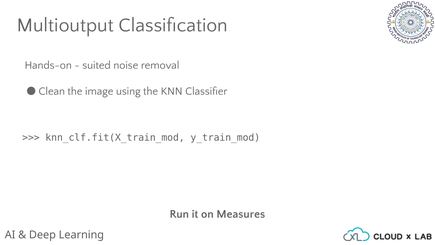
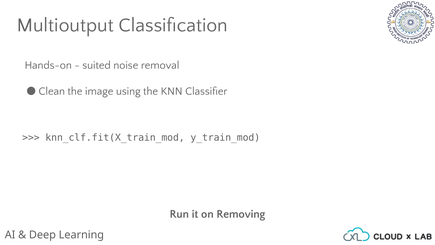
Measures: Measures -> Removing
